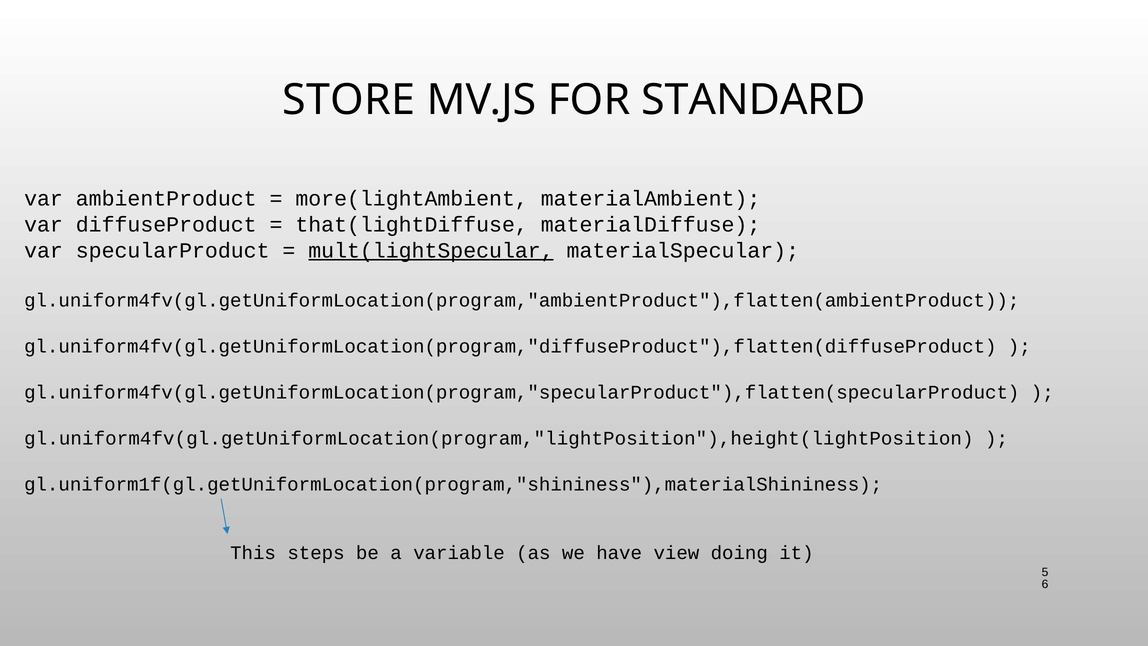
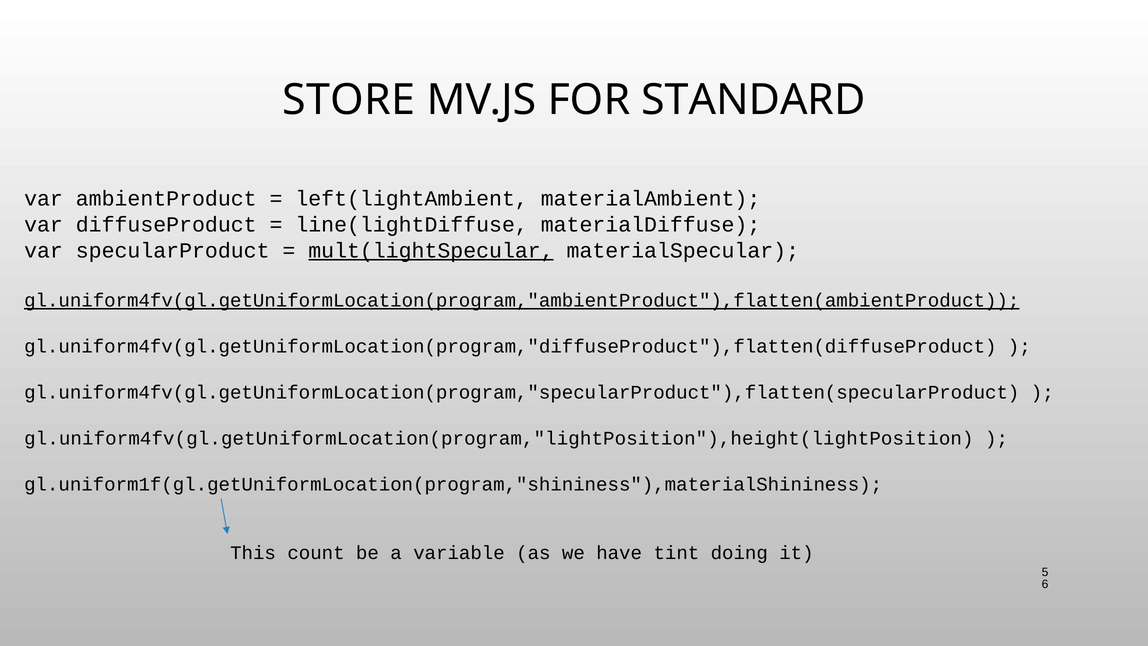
more(lightAmbient: more(lightAmbient -> left(lightAmbient
that(lightDiffuse: that(lightDiffuse -> line(lightDiffuse
gl.uniform4fv(gl.getUniformLocation(program,"ambientProduct"),flatten(ambientProduct underline: none -> present
steps: steps -> count
view: view -> tint
